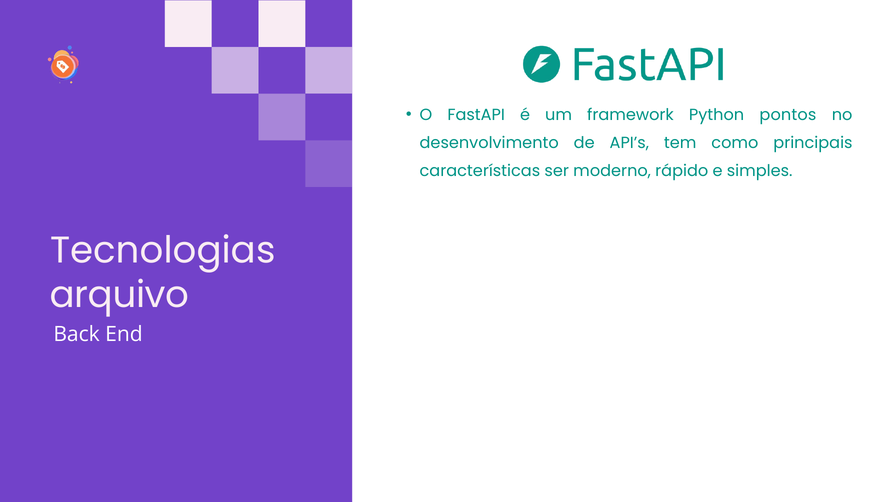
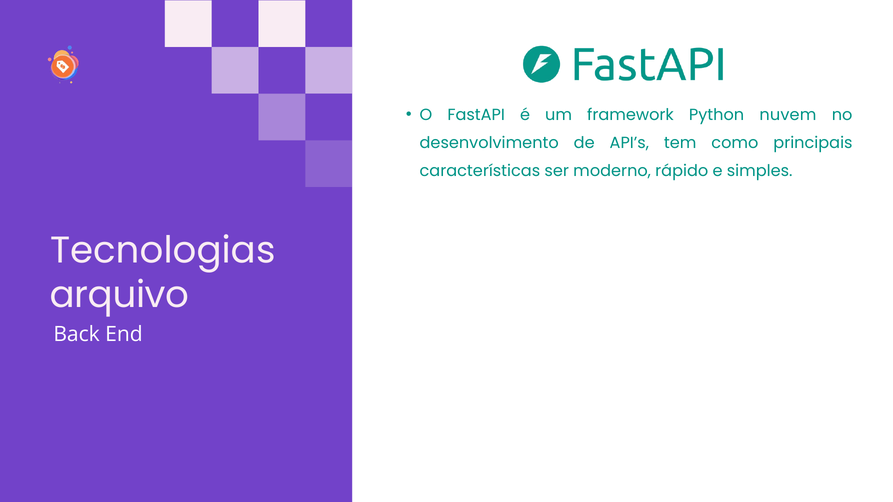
pontos: pontos -> nuvem
